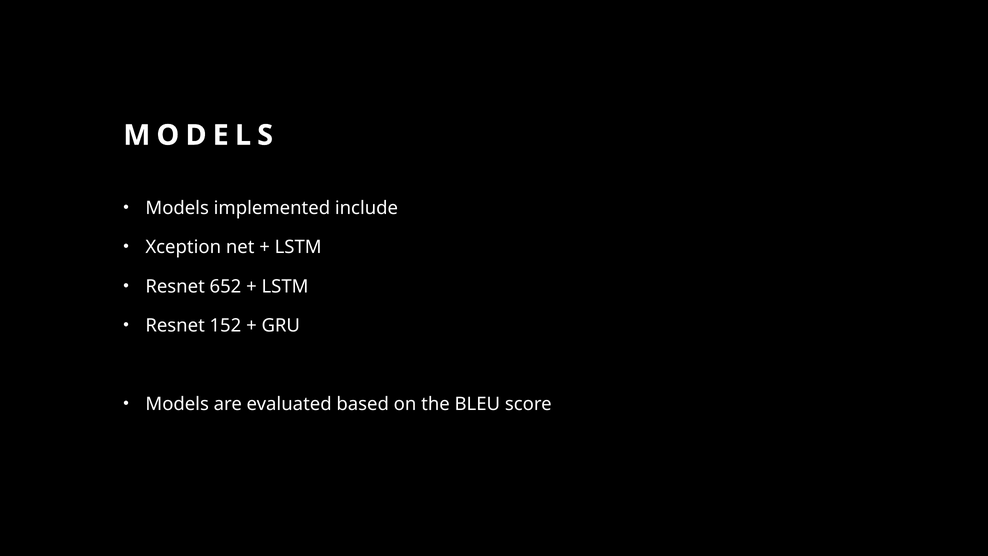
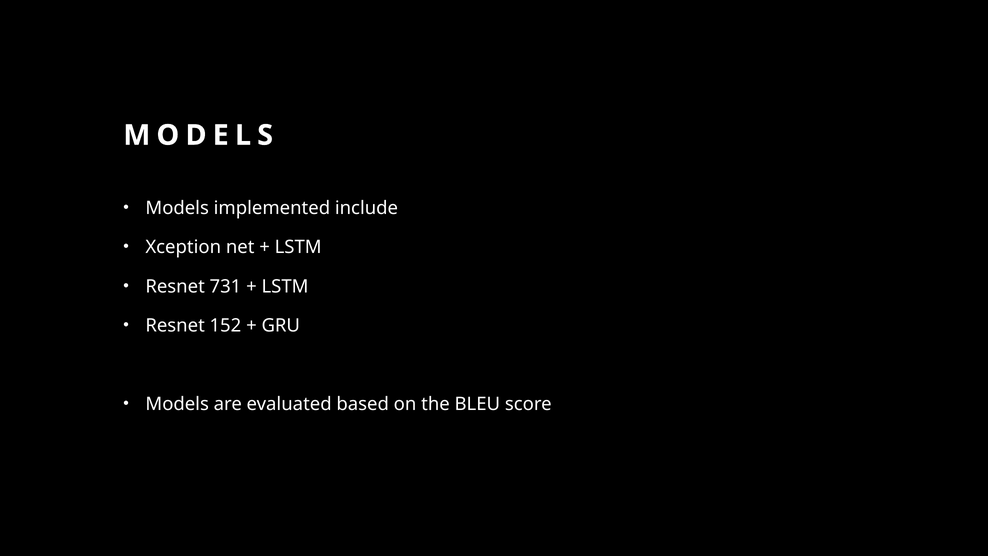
652: 652 -> 731
